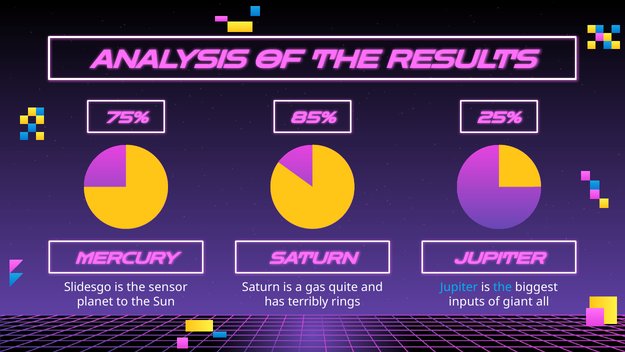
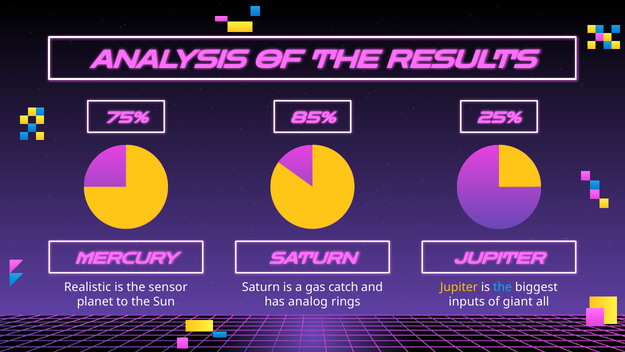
Slidesgo: Slidesgo -> Realistic
quite: quite -> catch
Jupiter at (459, 287) colour: light blue -> yellow
terribly: terribly -> analog
